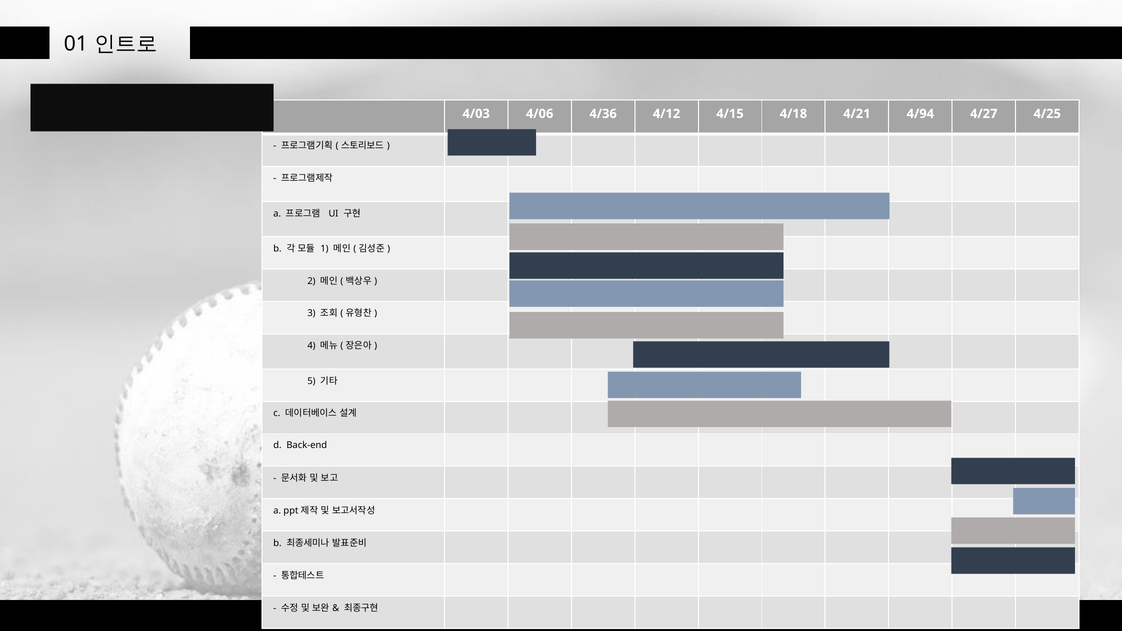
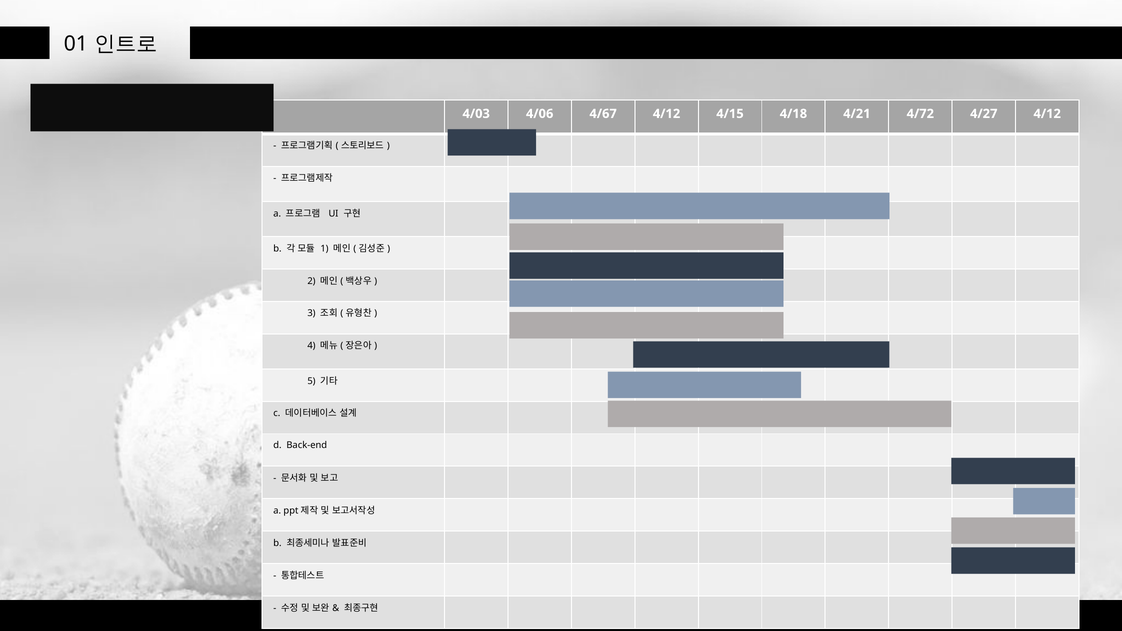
4/36: 4/36 -> 4/67
4/94: 4/94 -> 4/72
4/27 4/25: 4/25 -> 4/12
